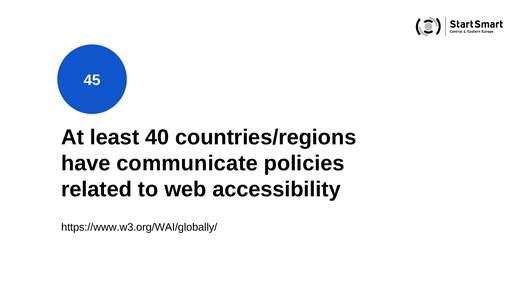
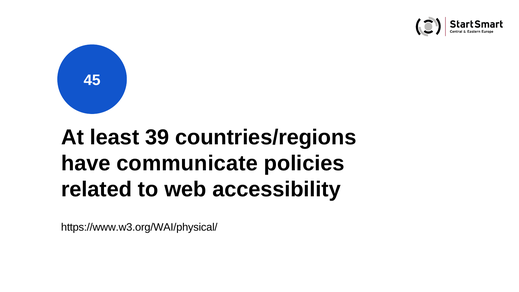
40: 40 -> 39
https://www.w3.org/WAI/globally/: https://www.w3.org/WAI/globally/ -> https://www.w3.org/WAI/physical/
